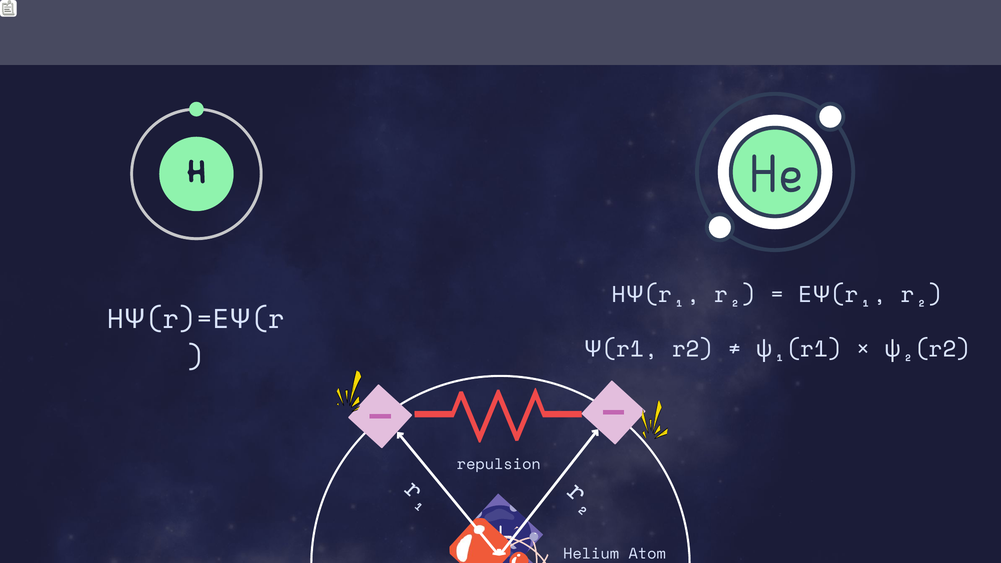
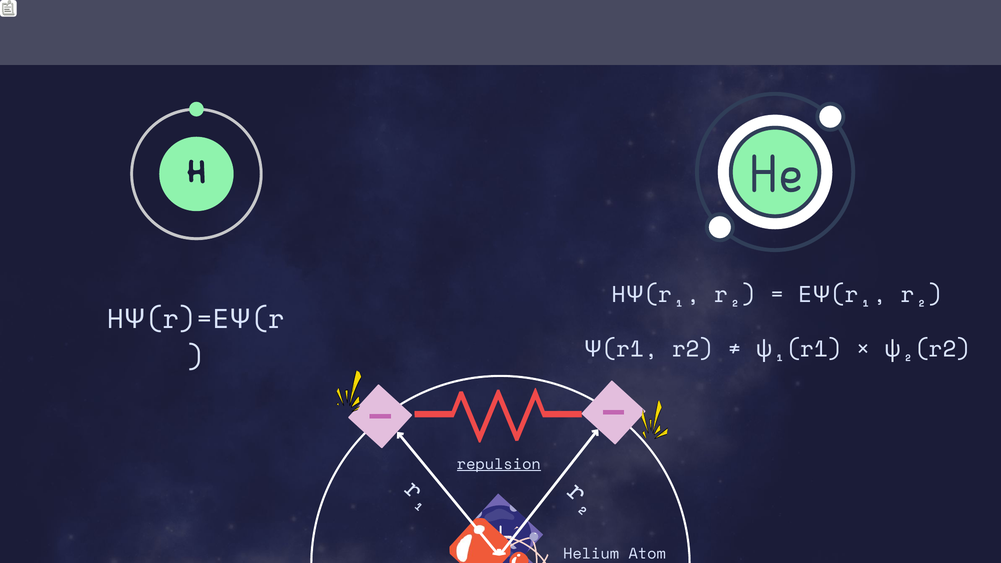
repulsion underline: none -> present
